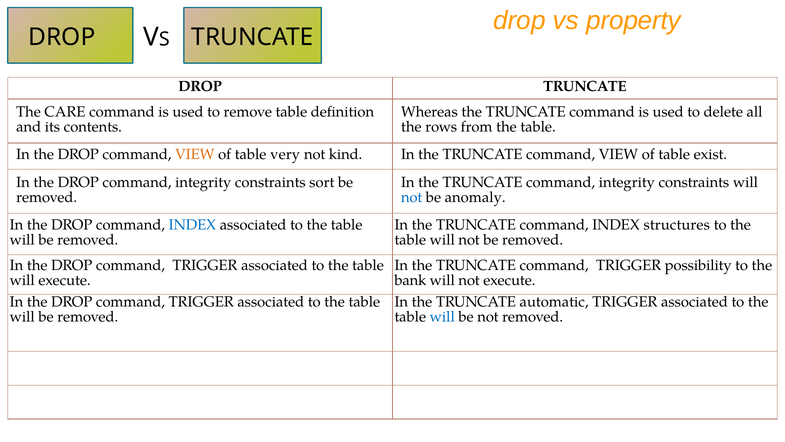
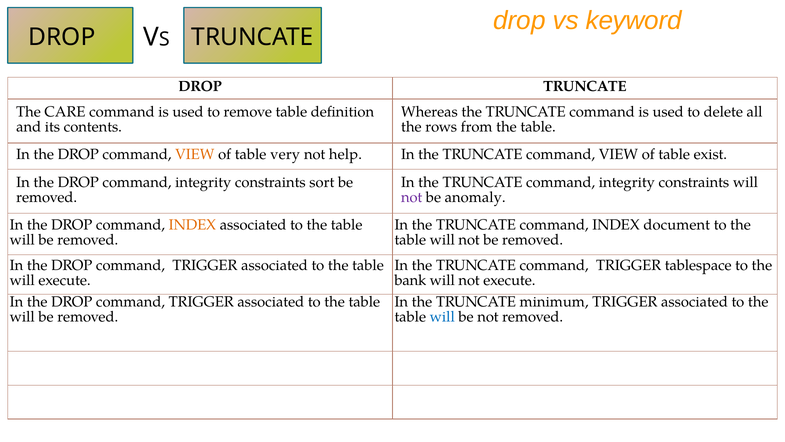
property: property -> keyword
kind: kind -> help
not at (412, 197) colour: blue -> purple
INDEX at (192, 225) colour: blue -> orange
structures: structures -> document
possibility: possibility -> tablespace
automatic: automatic -> minimum
